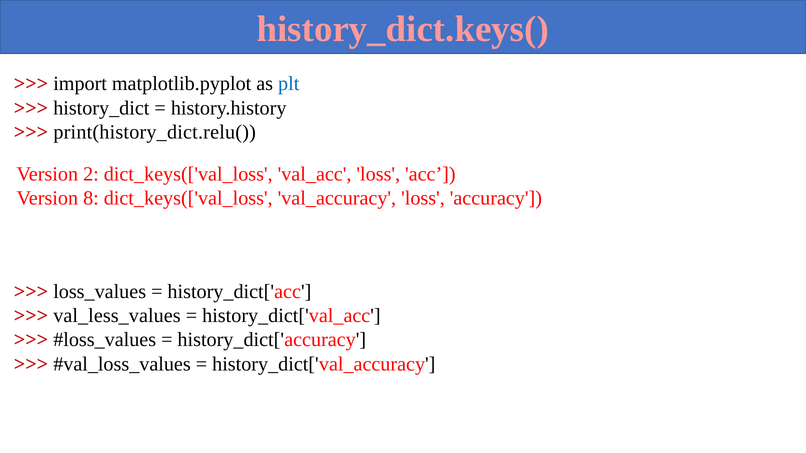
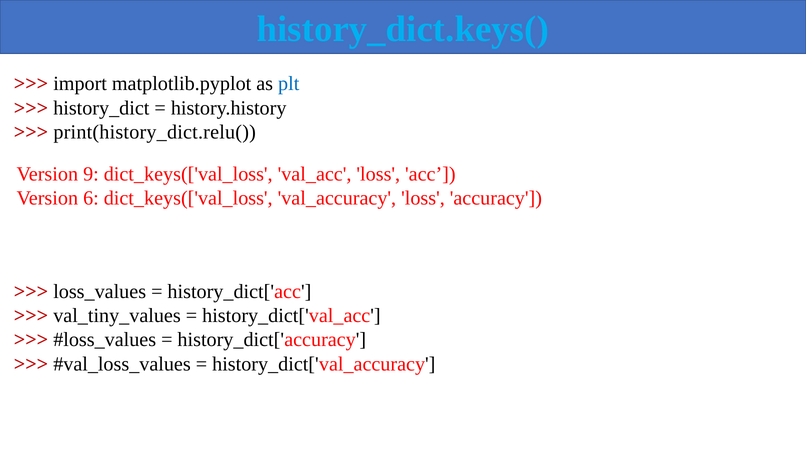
history_dict.keys( colour: pink -> light blue
2: 2 -> 9
8: 8 -> 6
val_less_values: val_less_values -> val_tiny_values
